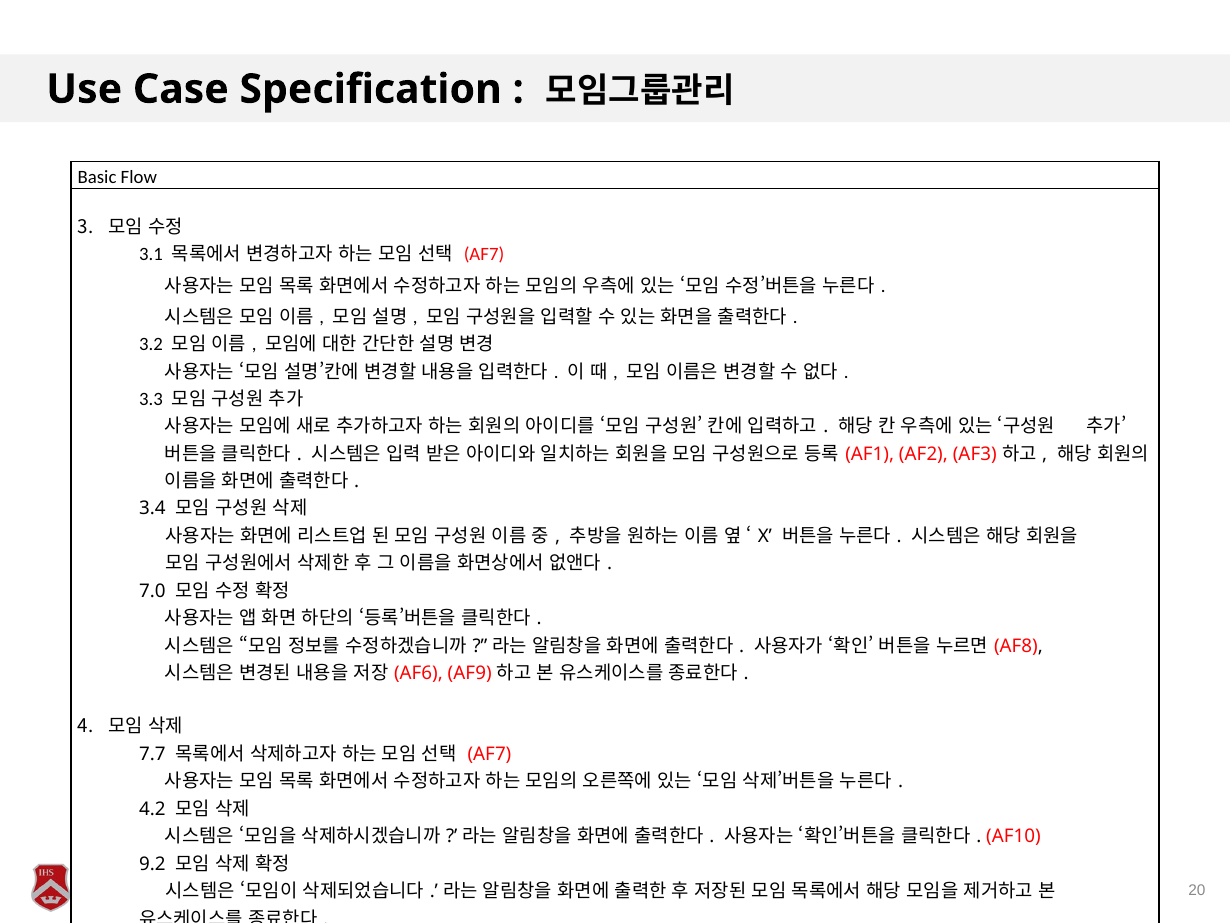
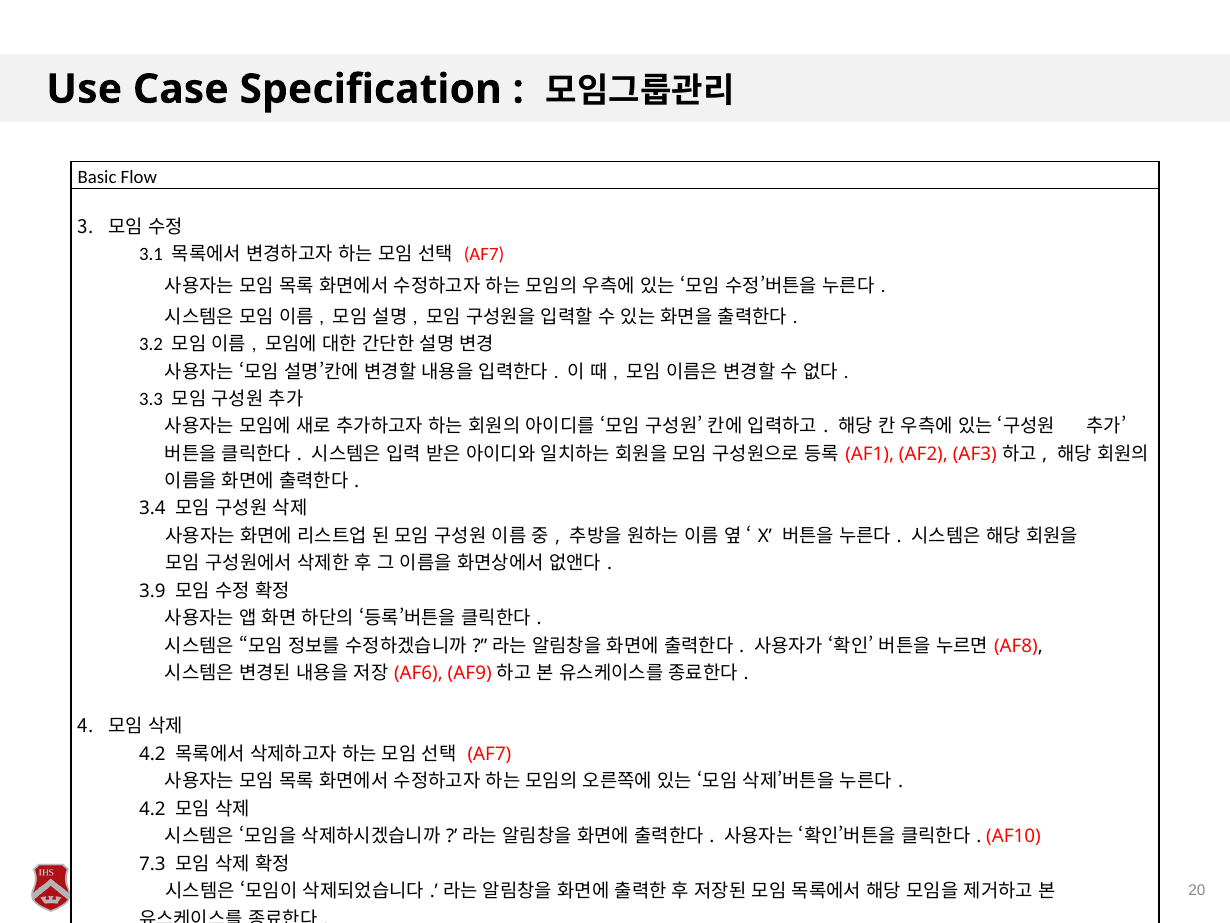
7.0: 7.0 -> 3.9
7.7 at (152, 754): 7.7 -> 4.2
9.2: 9.2 -> 7.3
